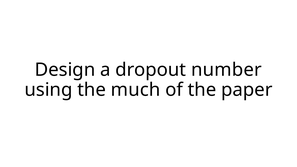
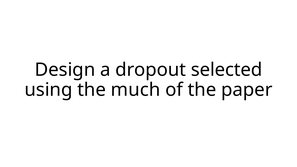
number: number -> selected
